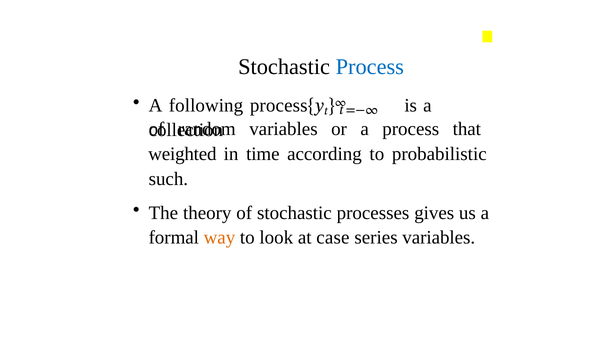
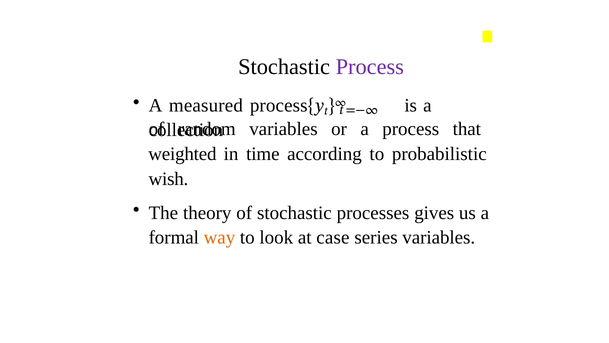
Process at (370, 67) colour: blue -> purple
following: following -> measured
such: such -> wish
